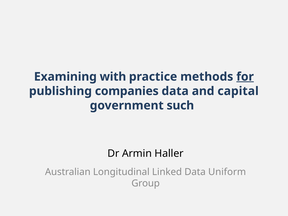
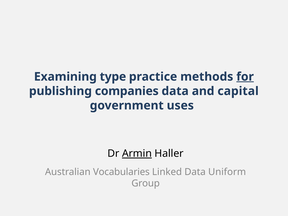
with: with -> type
such: such -> uses
Armin underline: none -> present
Longitudinal: Longitudinal -> Vocabularies
